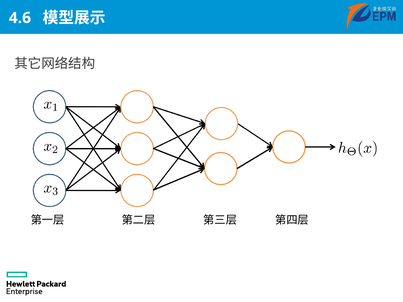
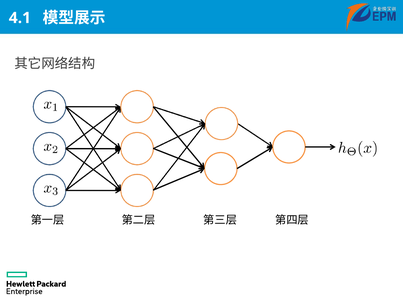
4.6: 4.6 -> 4.1
